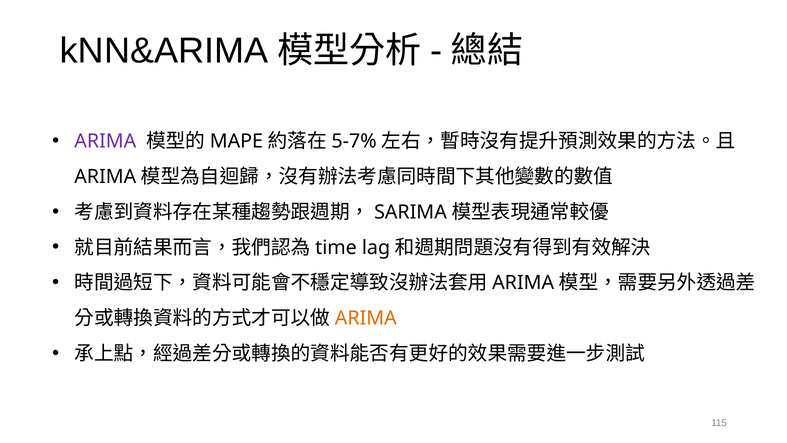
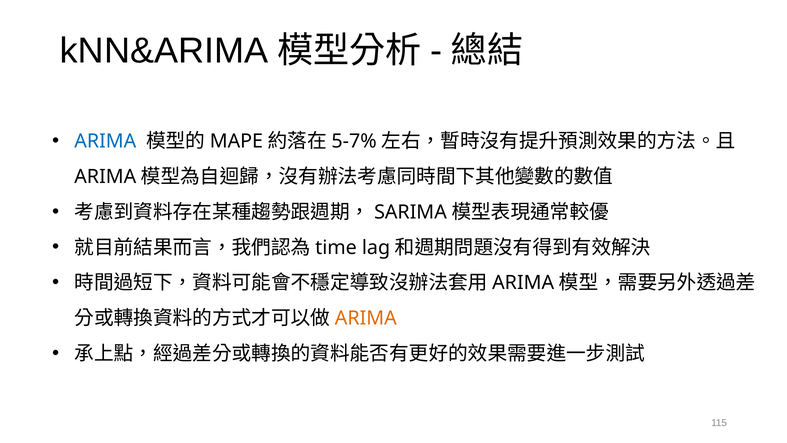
ARIMA at (105, 141) colour: purple -> blue
